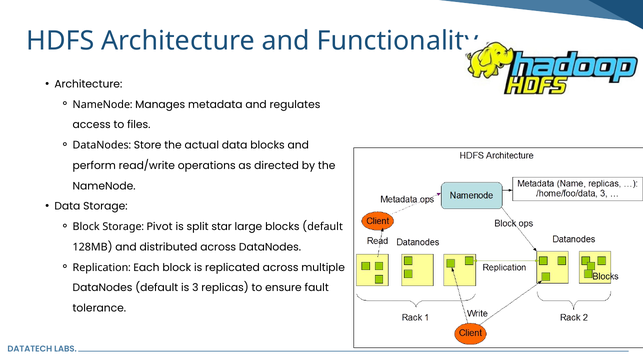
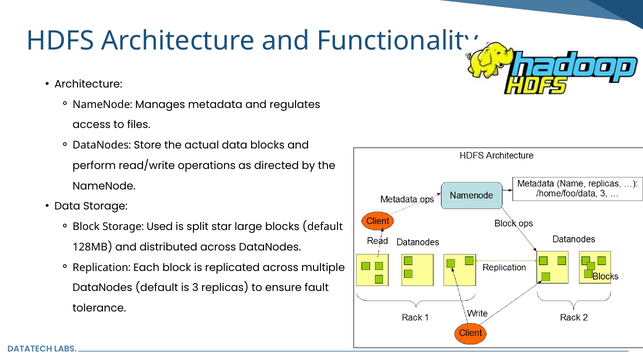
Pivot: Pivot -> Used
